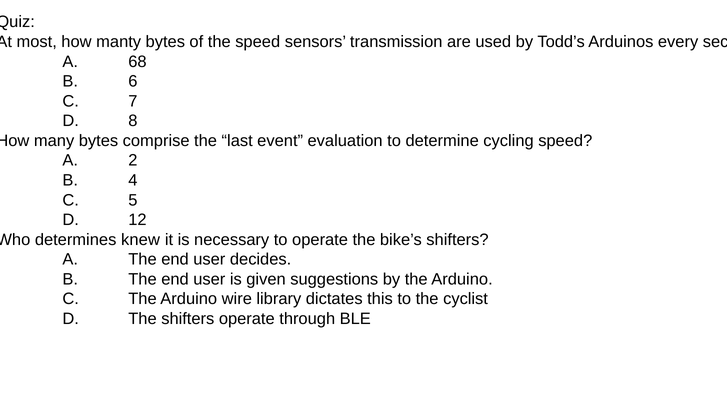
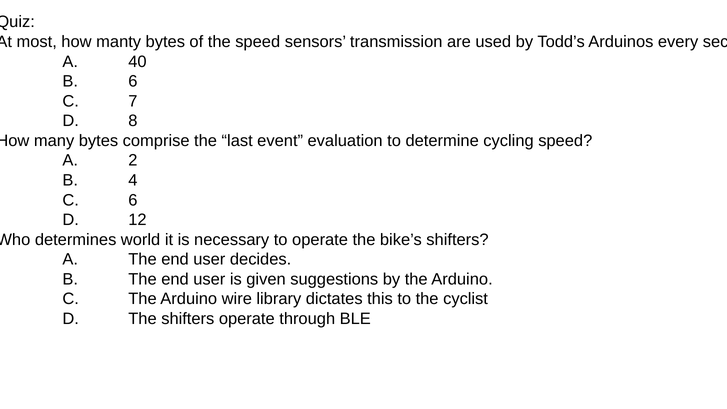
68: 68 -> 40
C 5: 5 -> 6
knew: knew -> world
